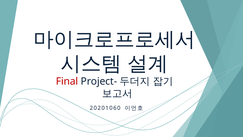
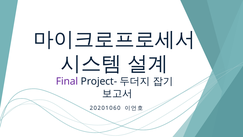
Final colour: red -> purple
